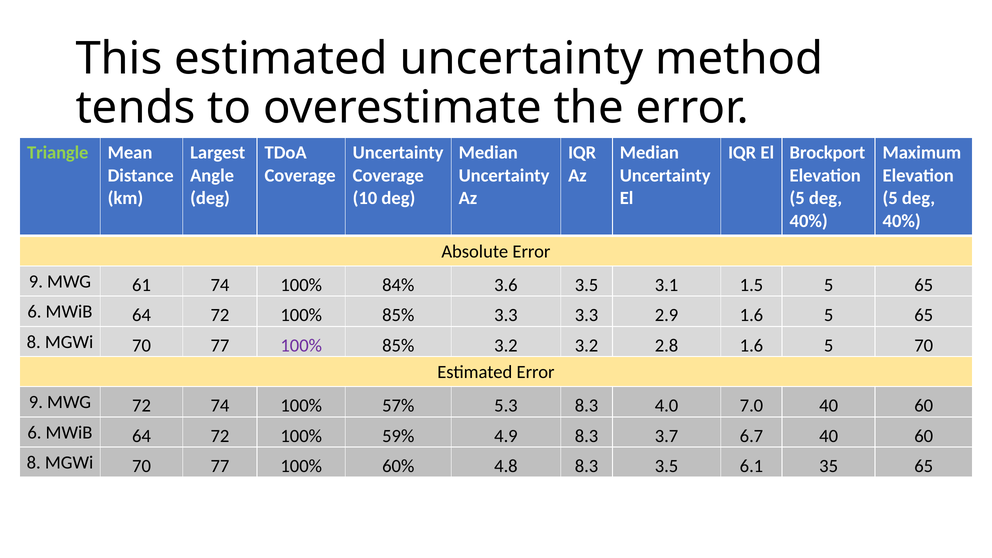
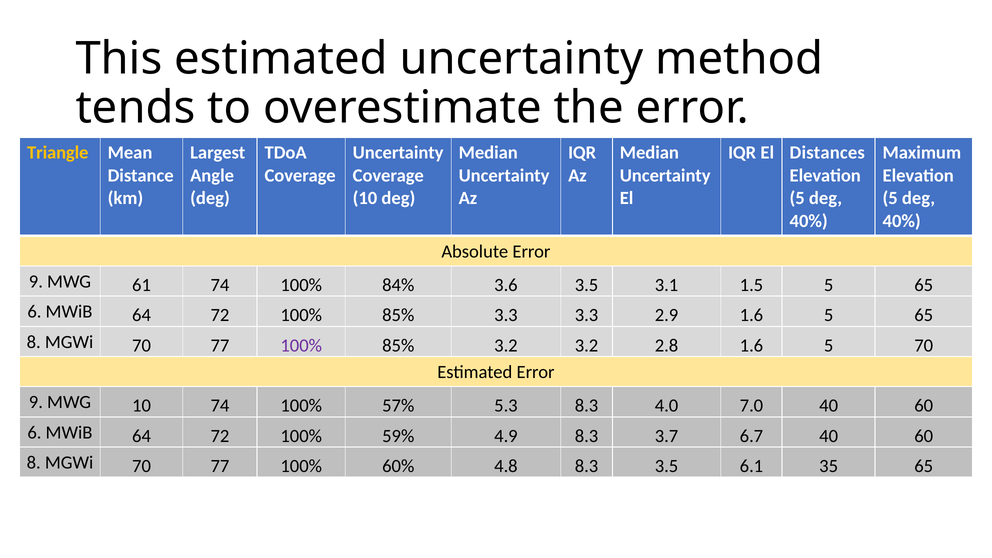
Triangle colour: light green -> yellow
Brockport: Brockport -> Distances
MWG 72: 72 -> 10
